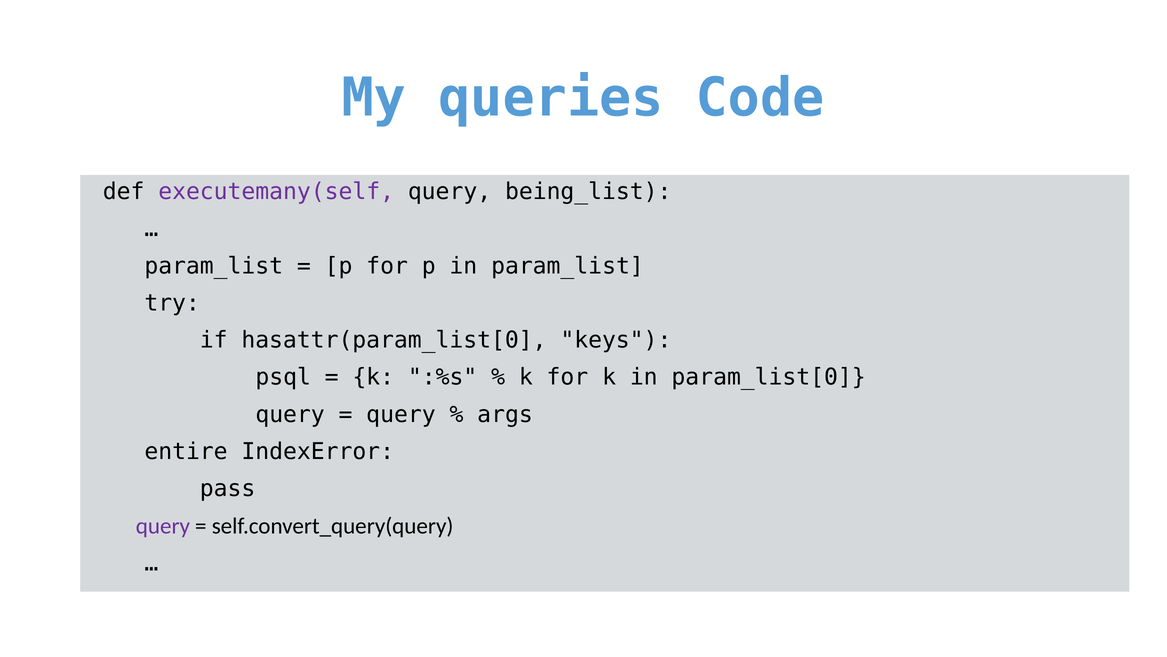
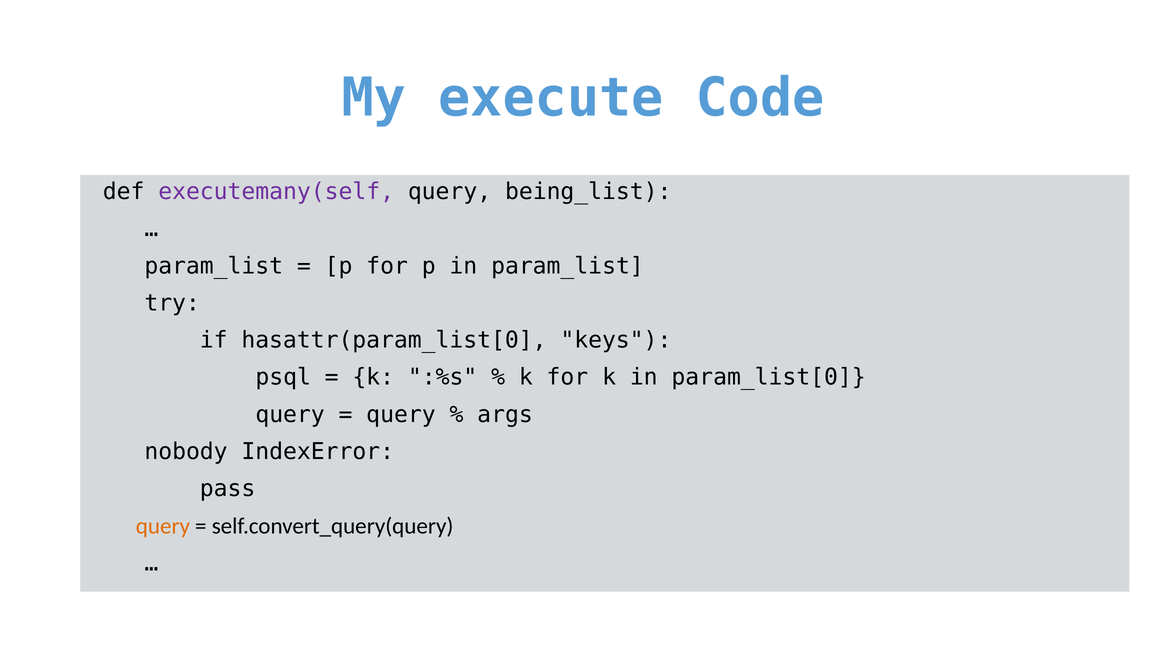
queries: queries -> execute
entire: entire -> nobody
query at (163, 525) colour: purple -> orange
